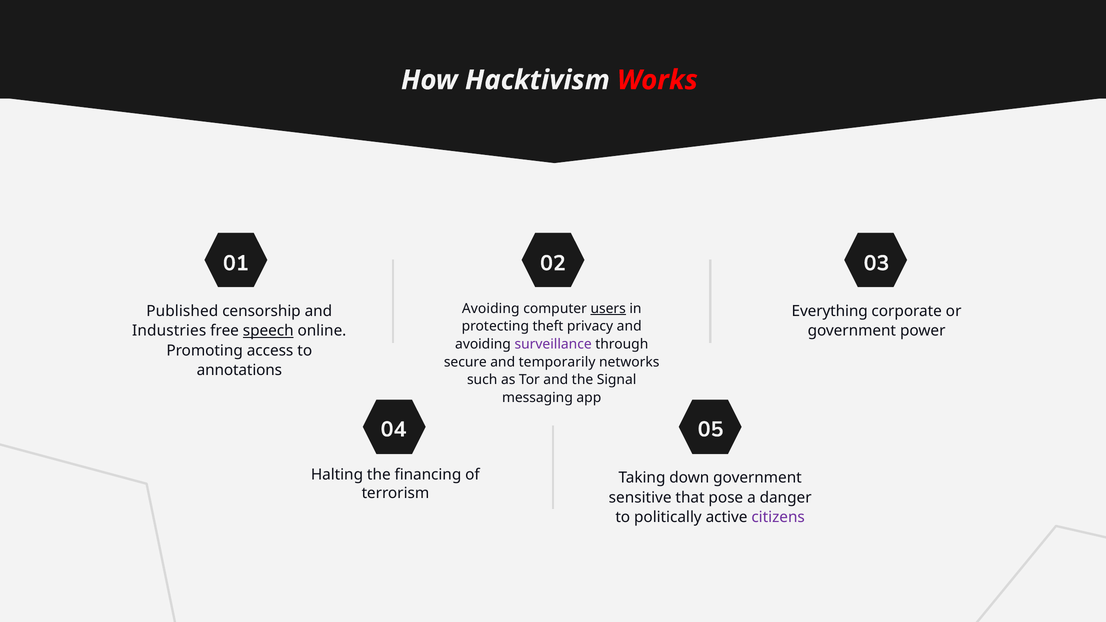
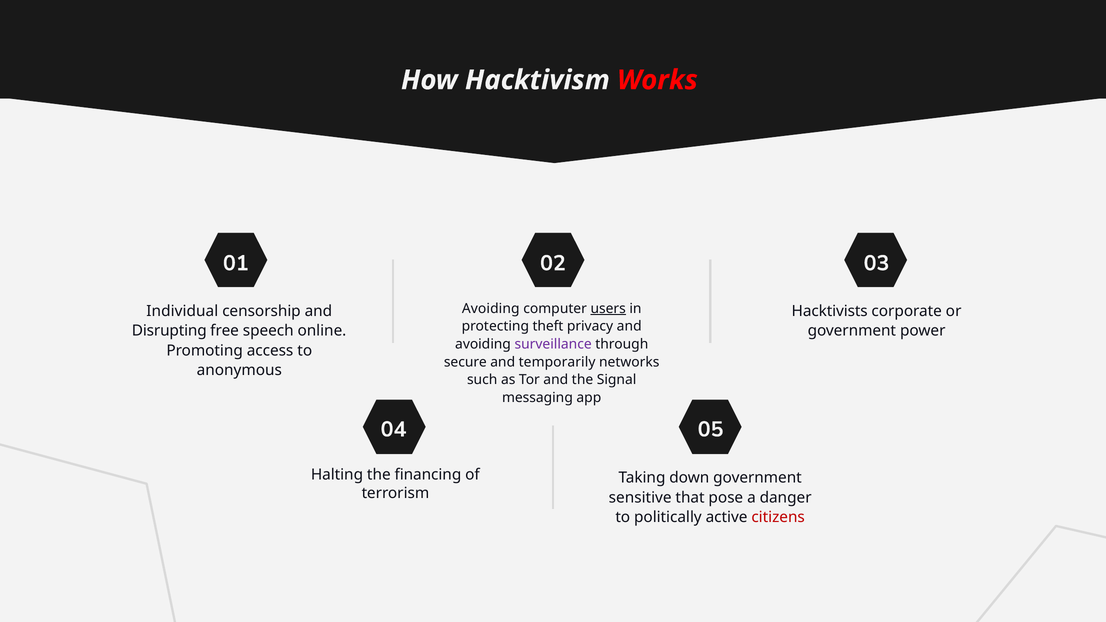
Published: Published -> Individual
Everything: Everything -> Hacktivists
Industries: Industries -> Disrupting
speech underline: present -> none
annotations: annotations -> anonymous
citizens colour: purple -> red
